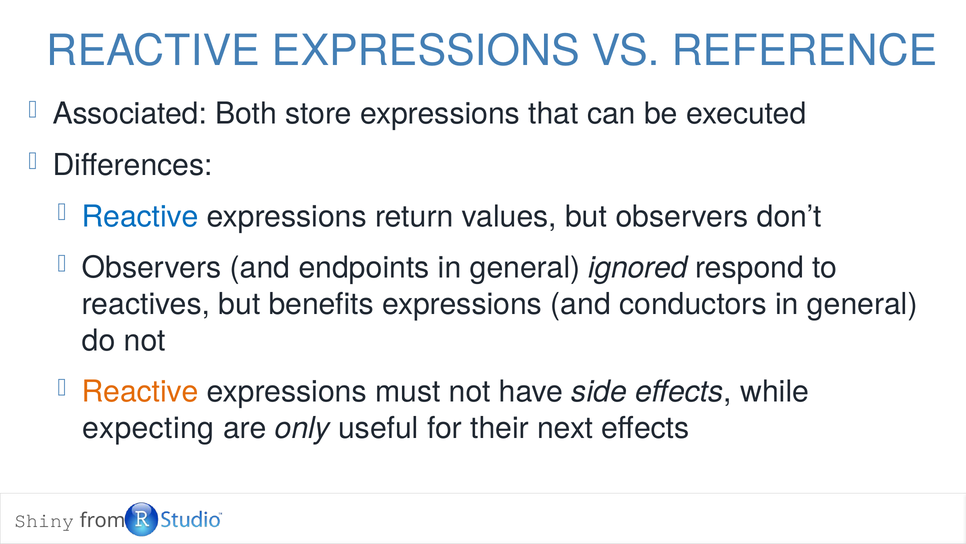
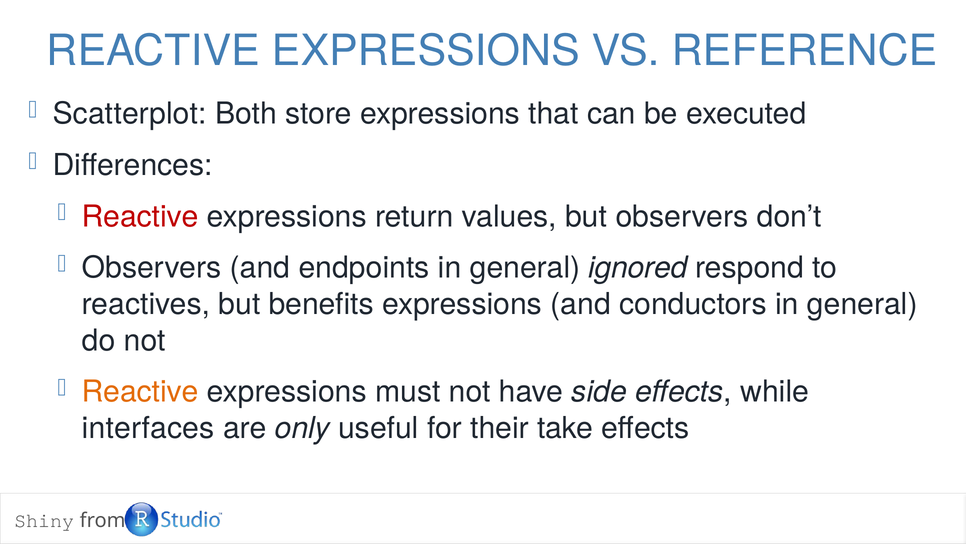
Associated: Associated -> Scatterplot
Reactive at (140, 216) colour: blue -> red
expecting: expecting -> interfaces
next: next -> take
